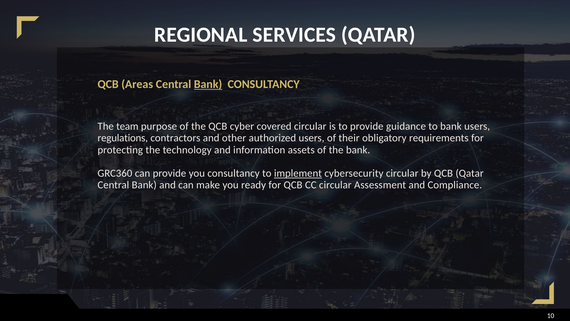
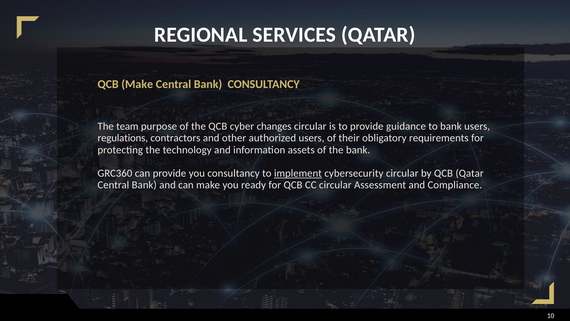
QCB Areas: Areas -> Make
Bank at (208, 84) underline: present -> none
covered: covered -> changes
